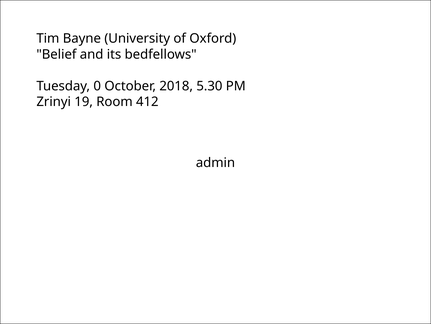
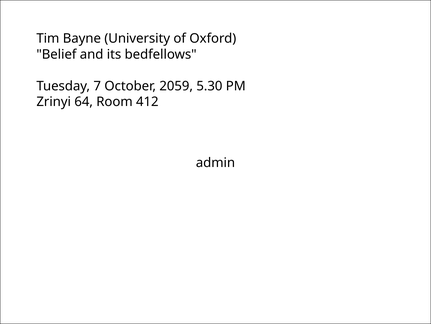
0: 0 -> 7
2018: 2018 -> 2059
19: 19 -> 64
